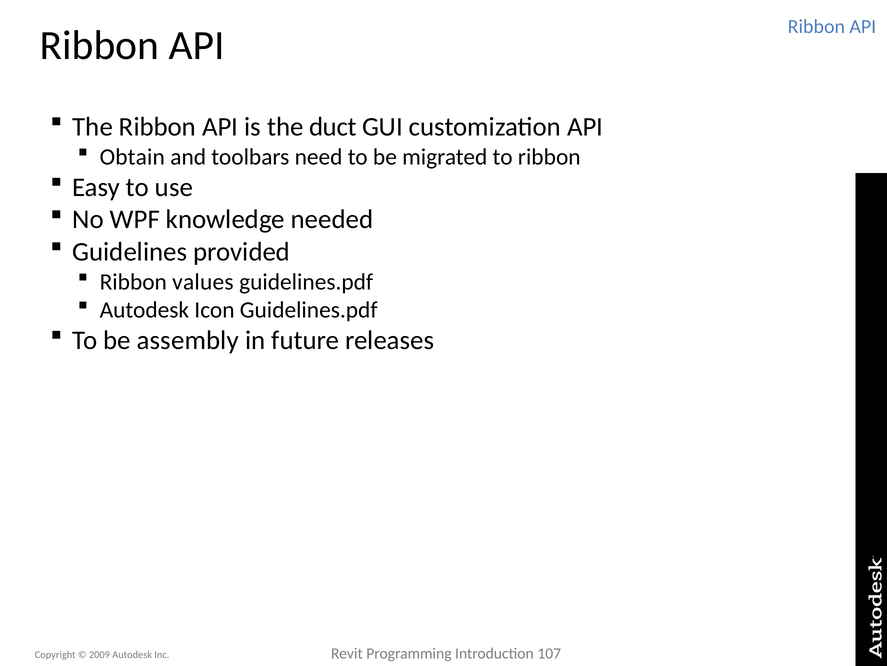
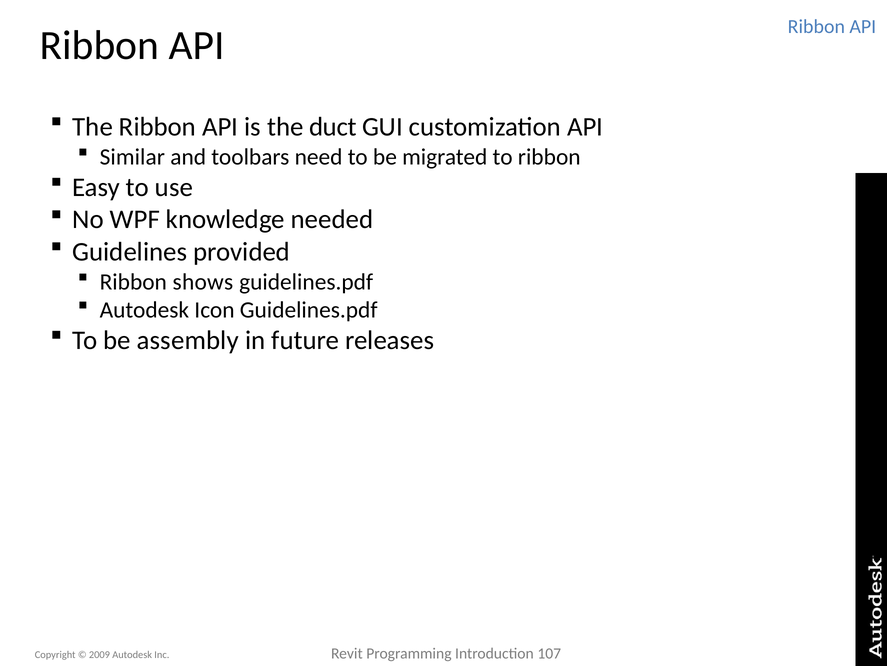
Obtain: Obtain -> Similar
values: values -> shows
